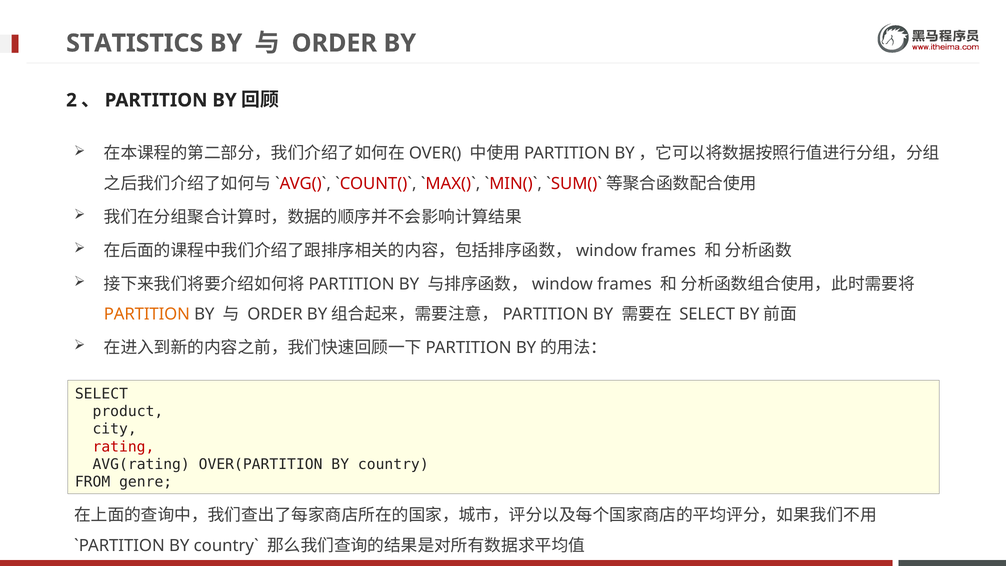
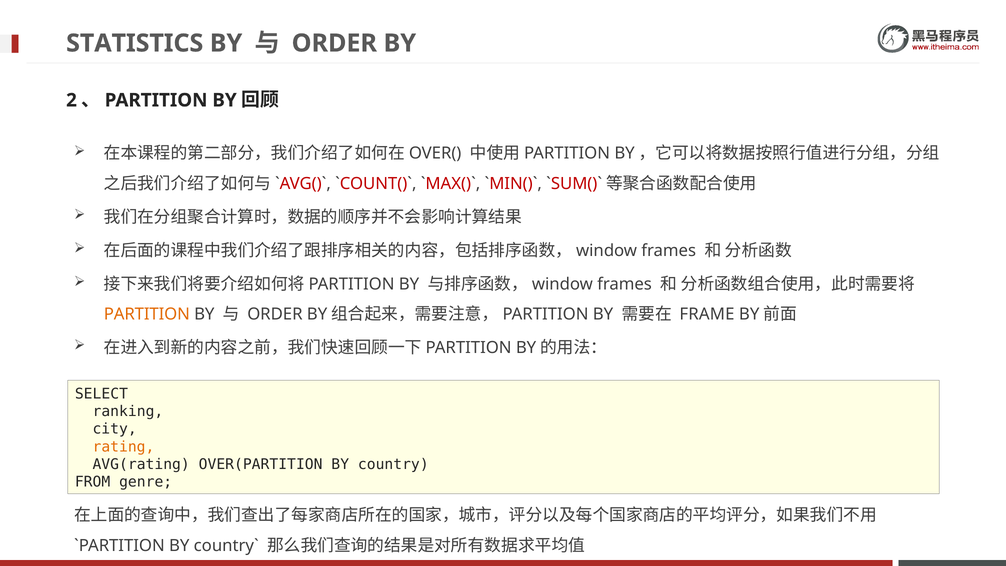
SELECT at (707, 314): SELECT -> FRAME
product: product -> ranking
rating colour: red -> orange
